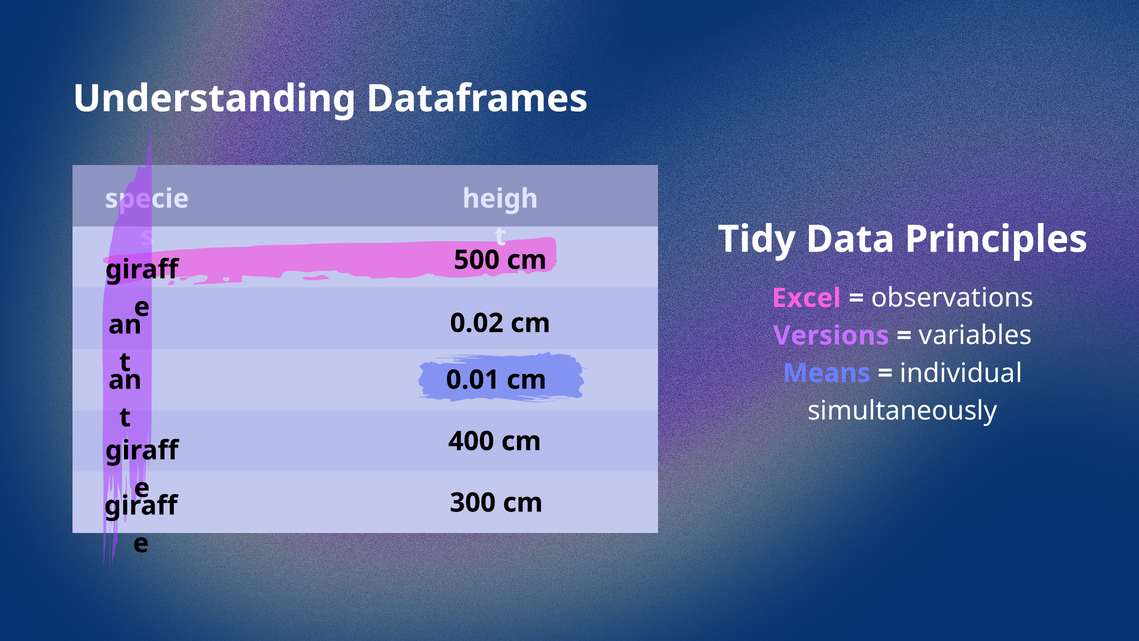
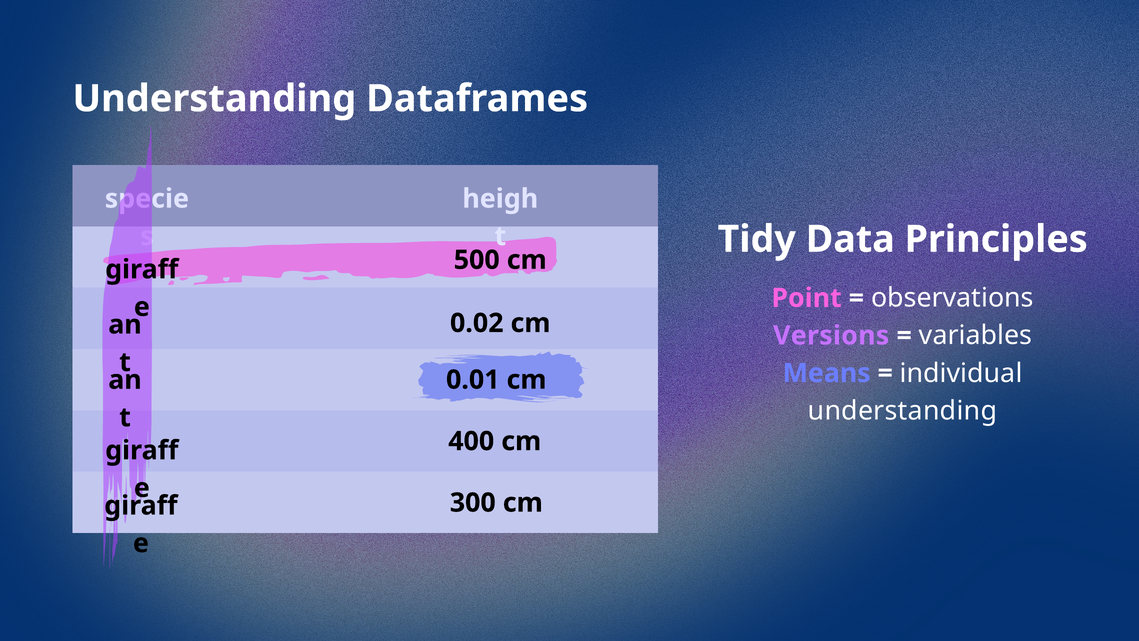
Excel: Excel -> Point
simultaneously at (903, 411): simultaneously -> understanding
